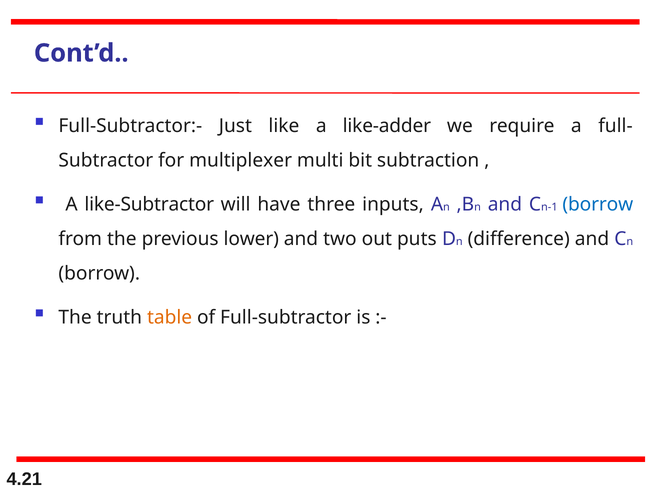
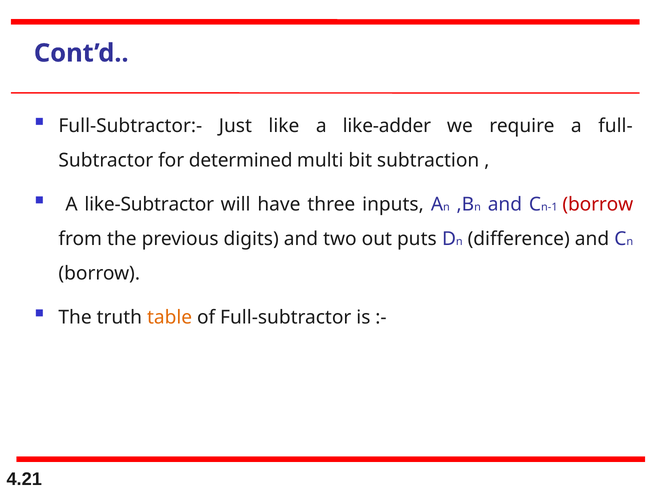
multiplexer: multiplexer -> determined
borrow at (598, 204) colour: blue -> red
lower: lower -> digits
